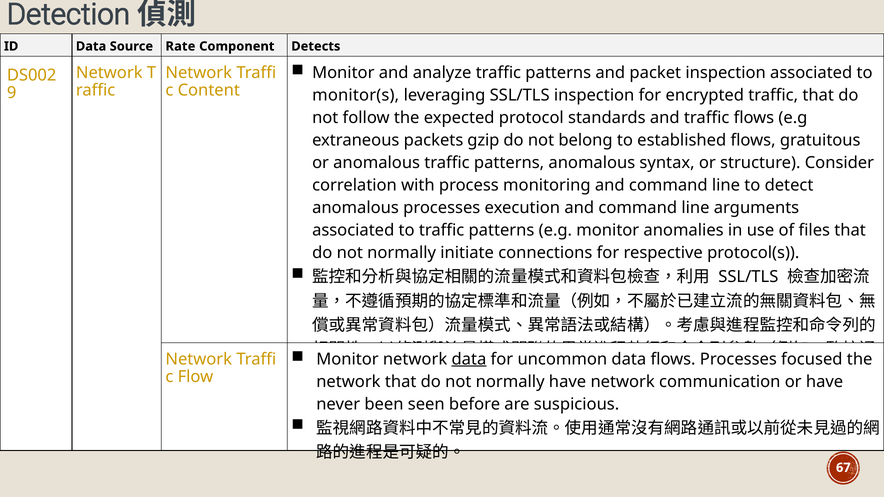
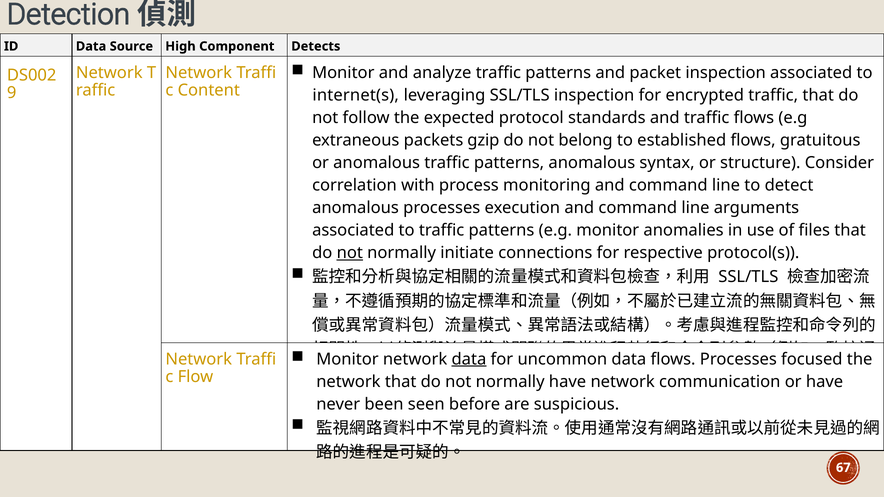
Rate: Rate -> High
monitor(s: monitor(s -> internet(s
not at (350, 253) underline: none -> present
